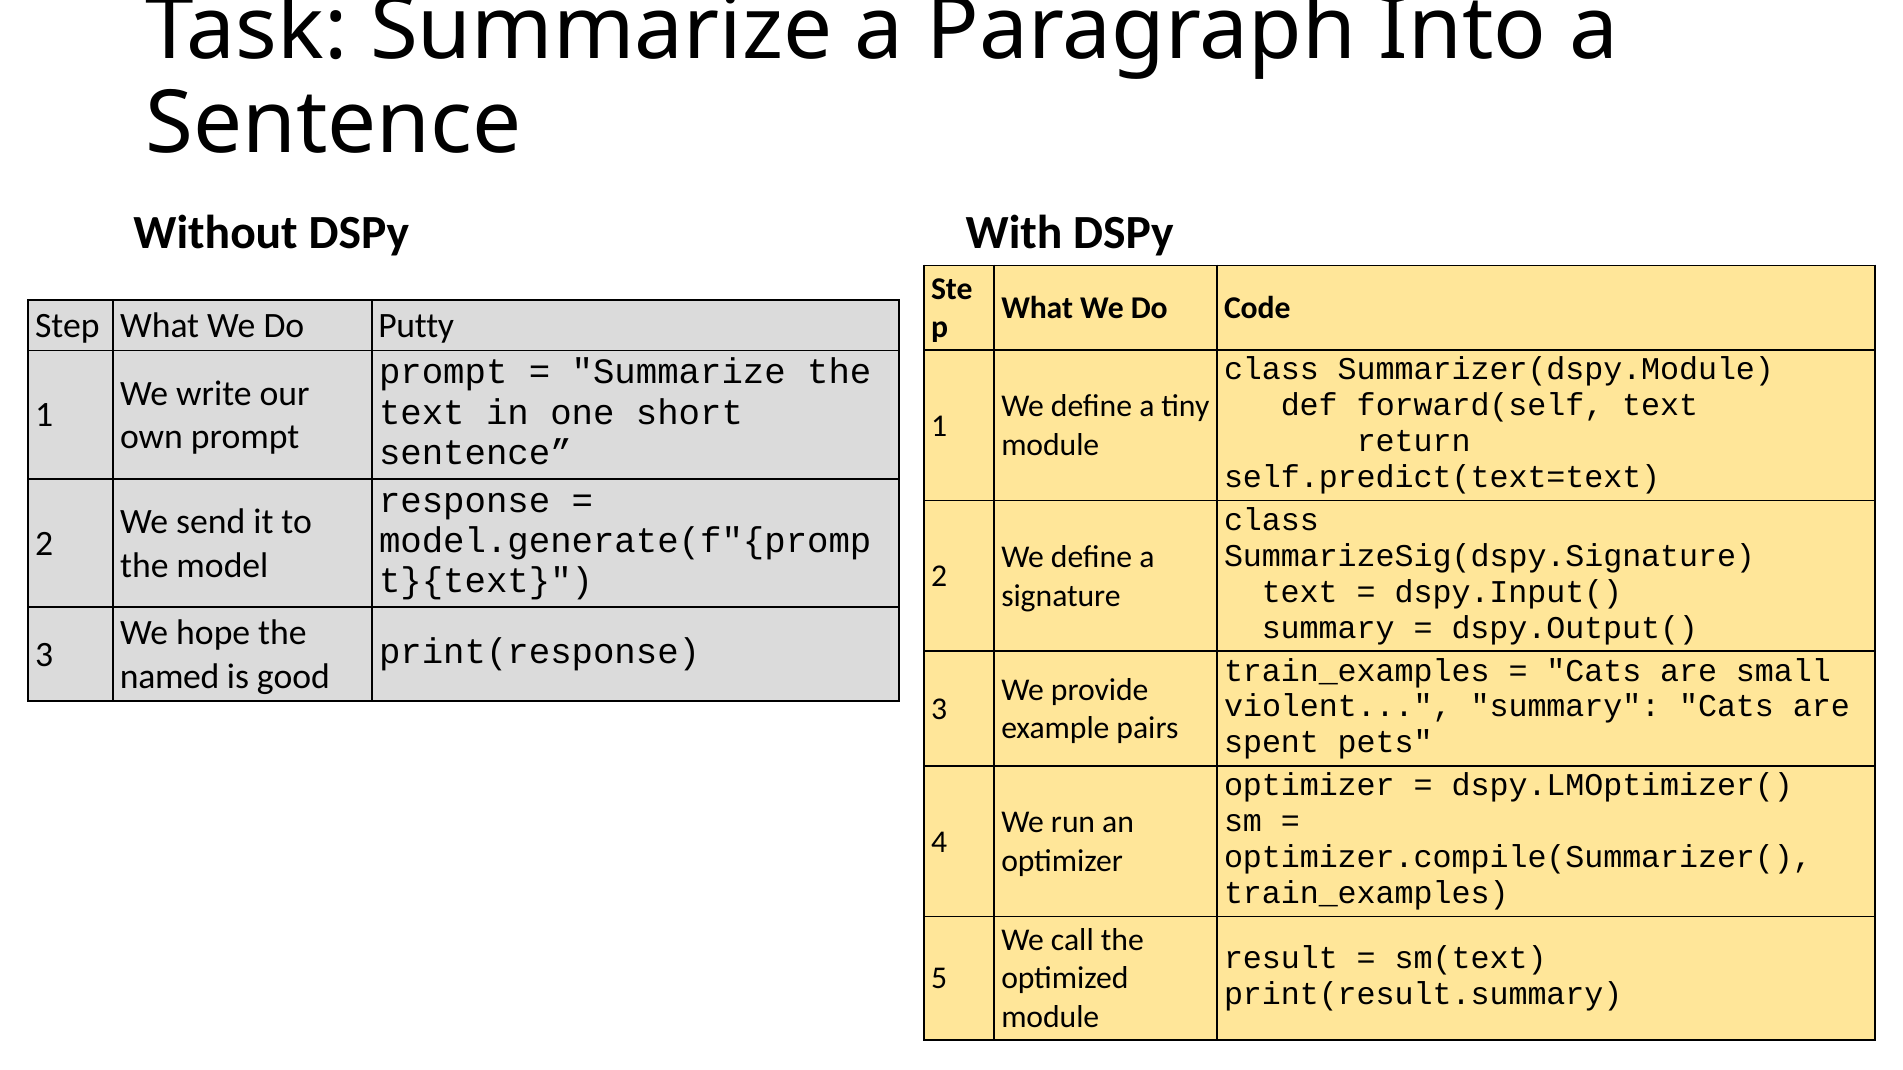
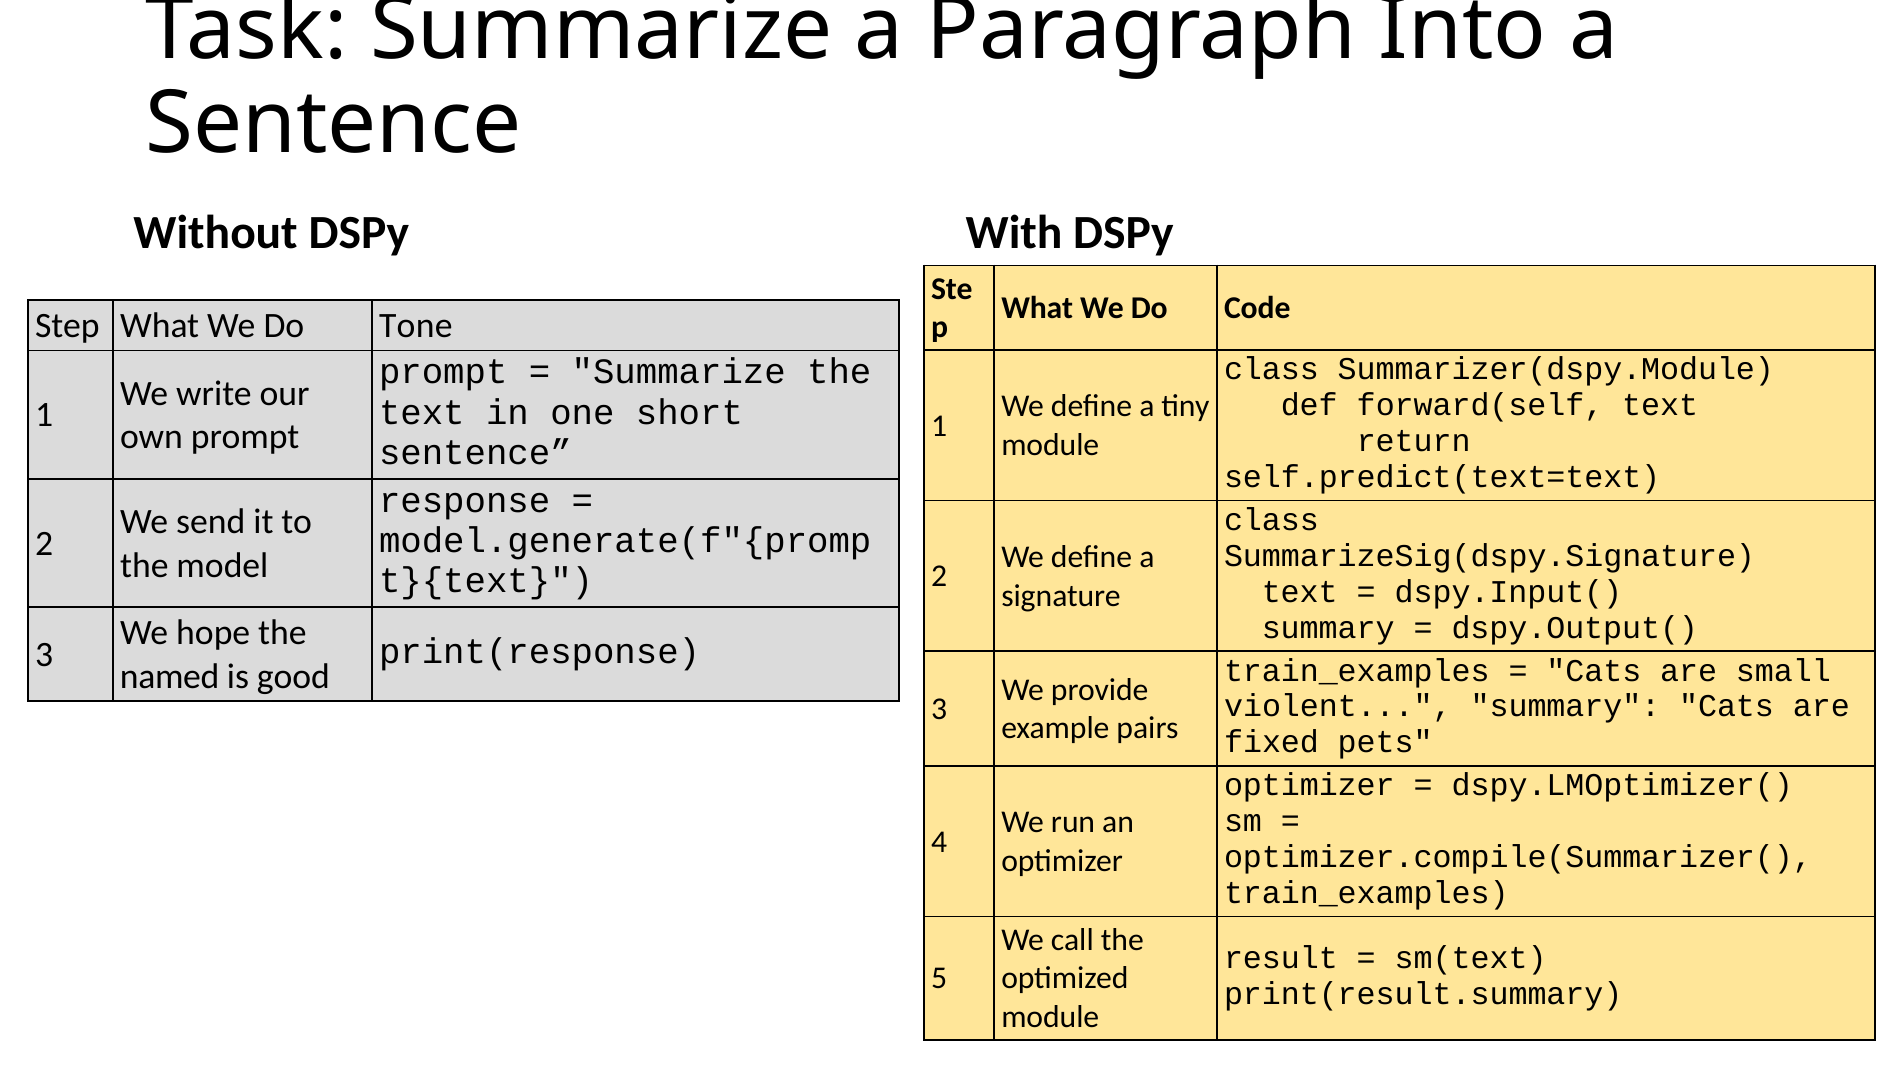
Putty: Putty -> Tone
spent: spent -> fixed
